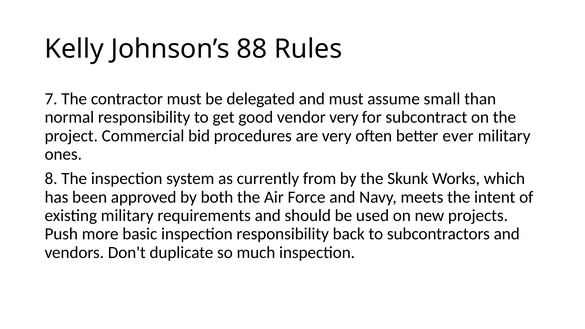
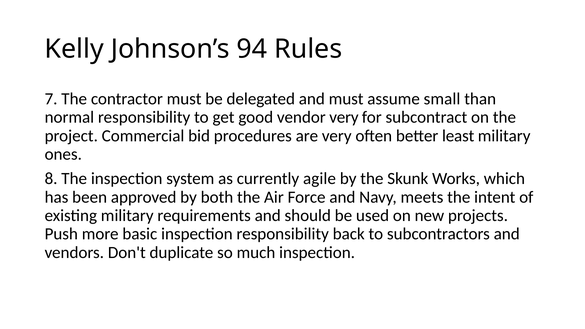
88: 88 -> 94
ever: ever -> least
from: from -> agile
